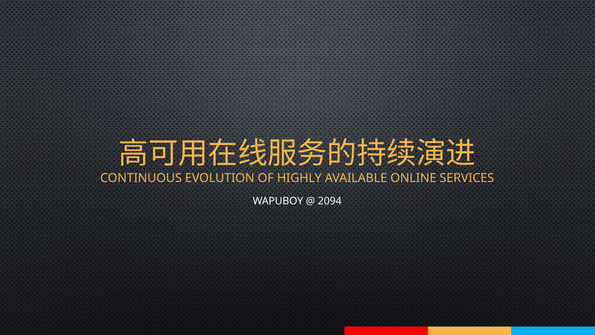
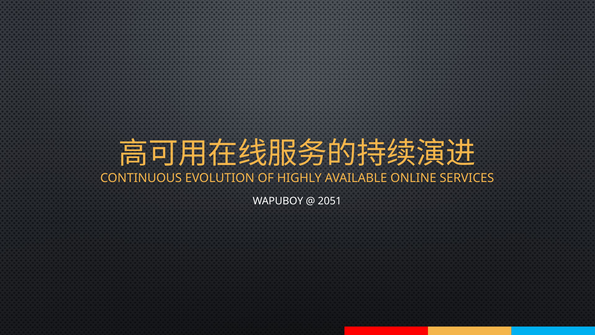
2094: 2094 -> 2051
